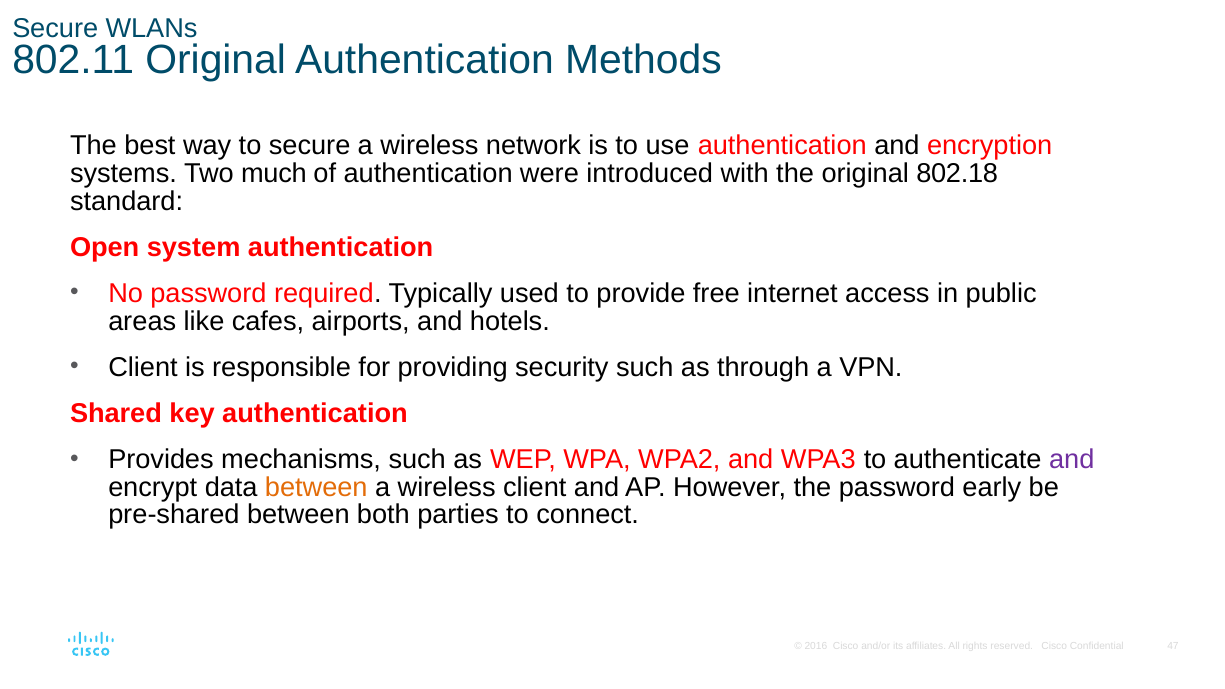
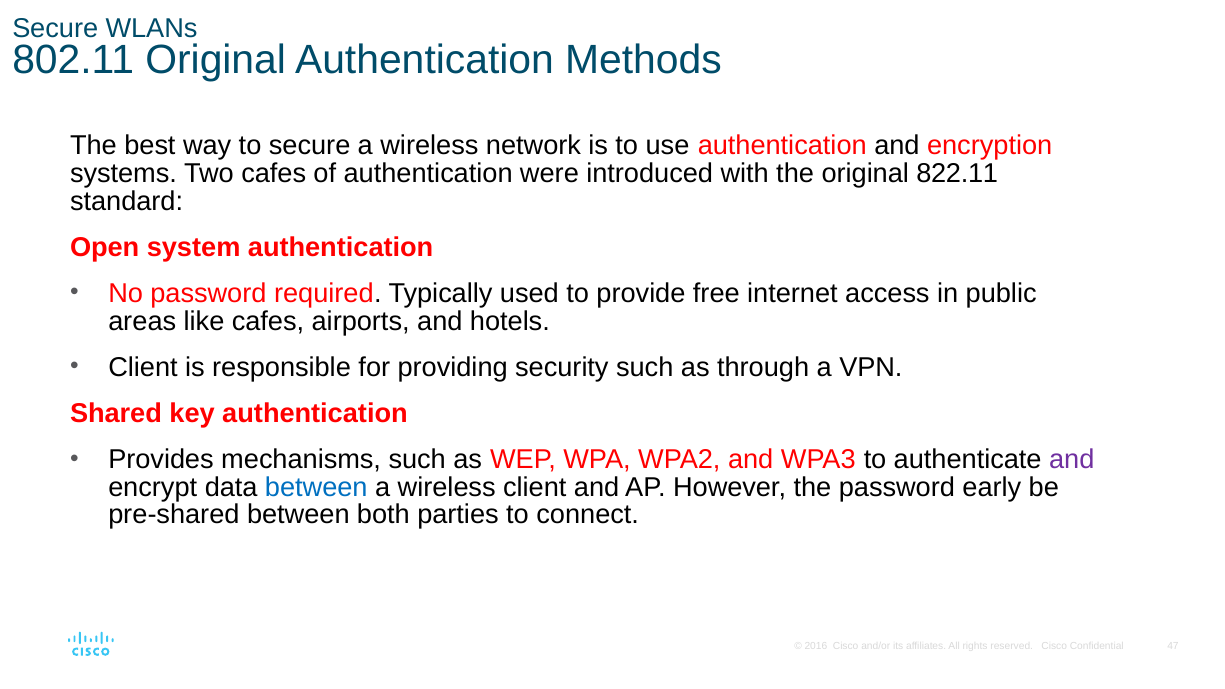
Two much: much -> cafes
802.18: 802.18 -> 822.11
between at (316, 487) colour: orange -> blue
